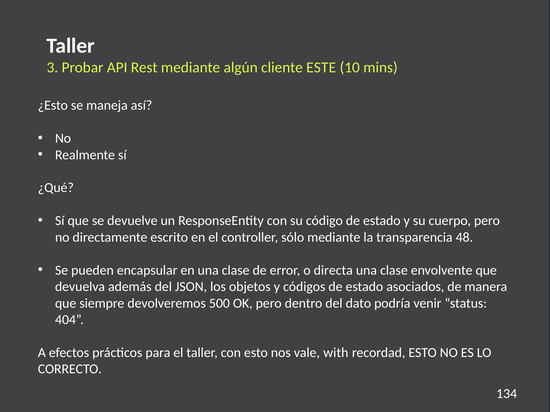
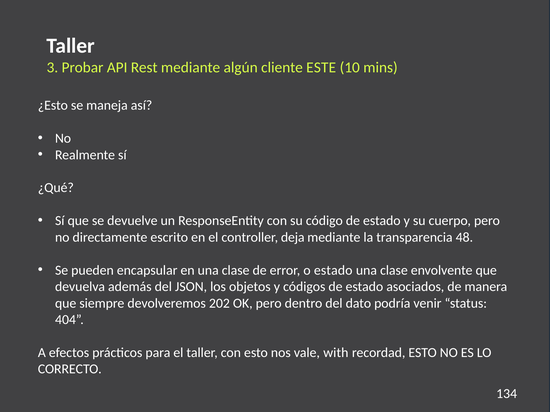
sólo: sólo -> deja
o directa: directa -> estado
500: 500 -> 202
